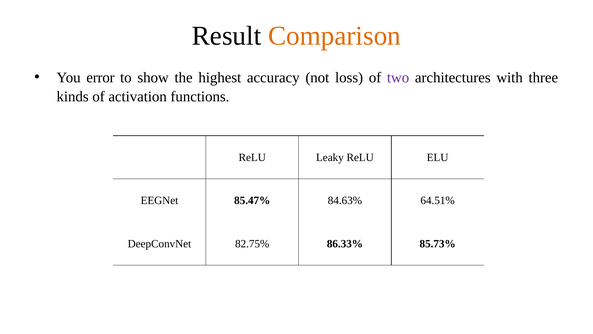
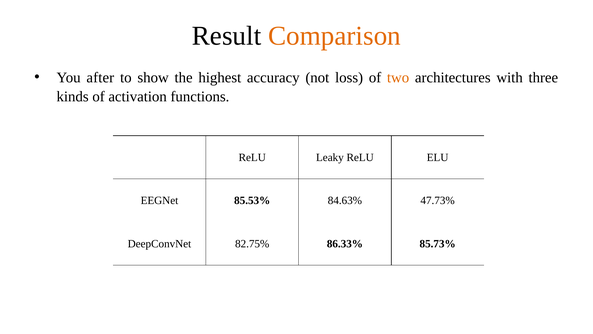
error: error -> after
two colour: purple -> orange
85.47%: 85.47% -> 85.53%
64.51%: 64.51% -> 47.73%
